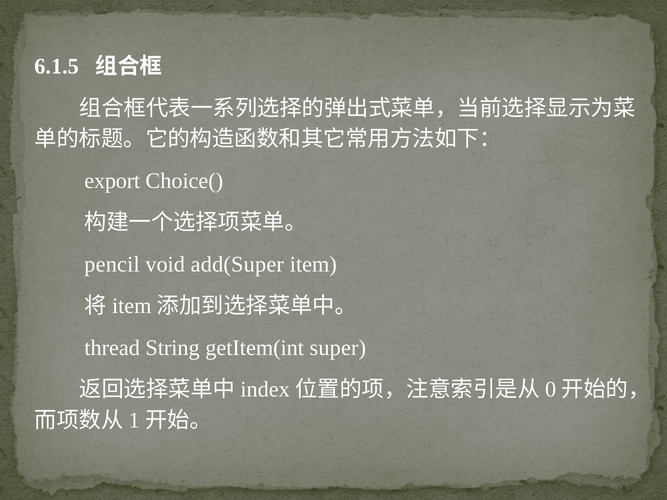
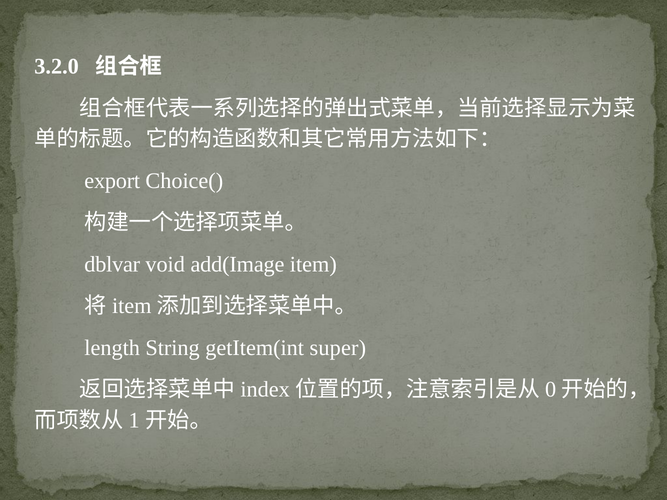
6.1.5: 6.1.5 -> 3.2.0
pencil: pencil -> dblvar
add(Super: add(Super -> add(Image
thread: thread -> length
